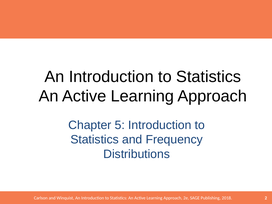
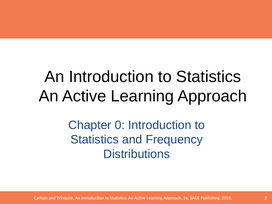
5: 5 -> 0
